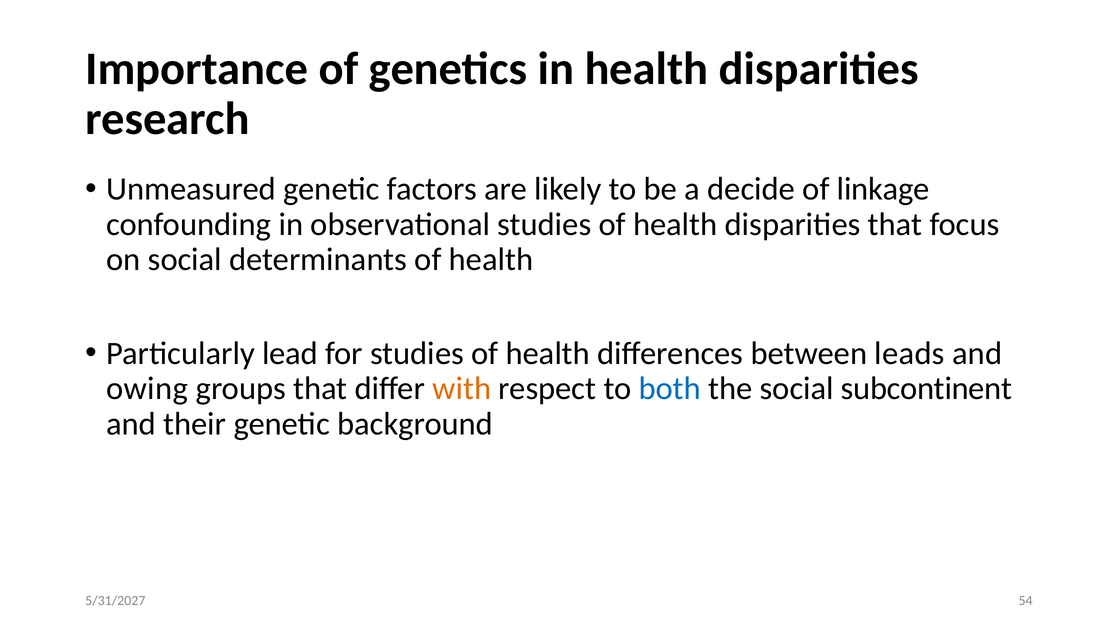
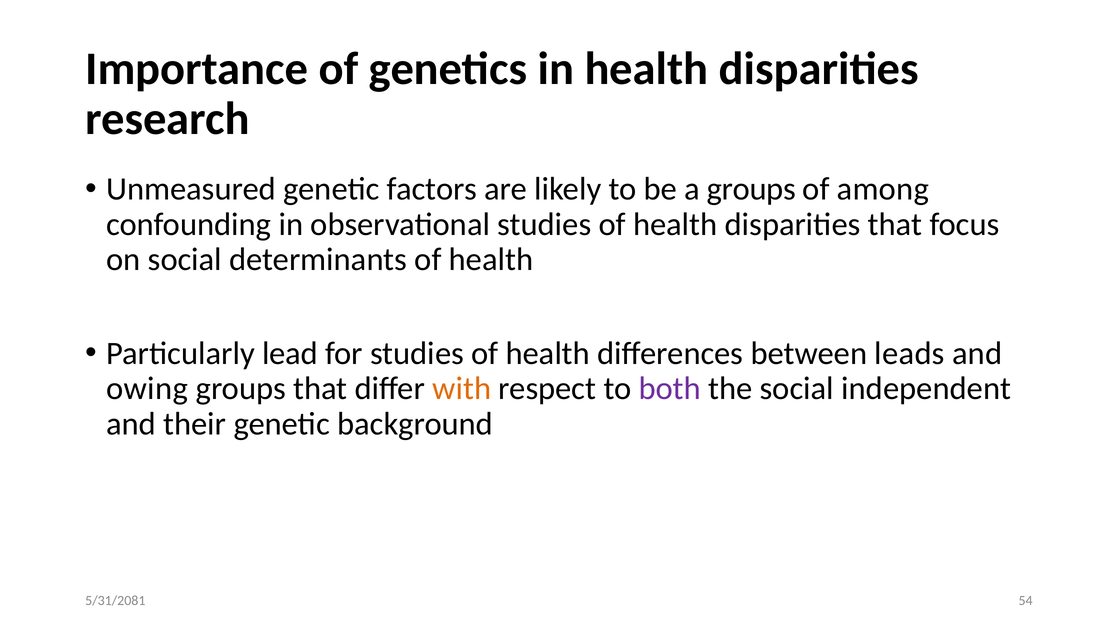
a decide: decide -> groups
linkage: linkage -> among
both colour: blue -> purple
subcontinent: subcontinent -> independent
5/31/2027: 5/31/2027 -> 5/31/2081
